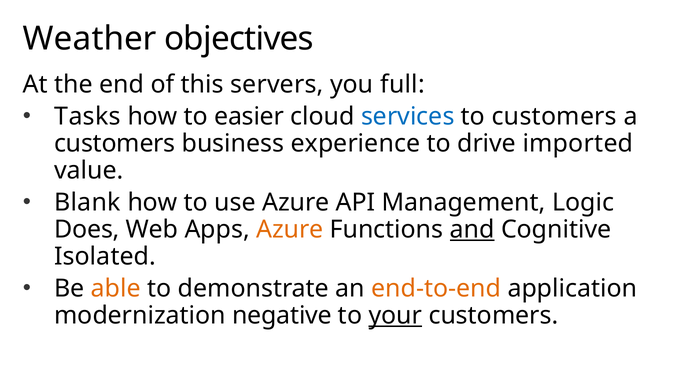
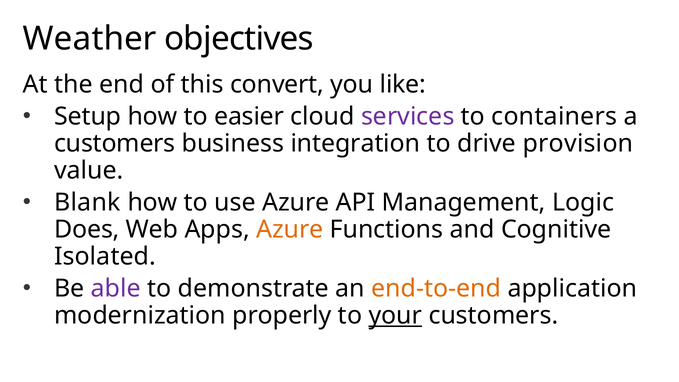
servers: servers -> convert
full: full -> like
Tasks: Tasks -> Setup
services colour: blue -> purple
to customers: customers -> containers
experience: experience -> integration
imported: imported -> provision
and underline: present -> none
able colour: orange -> purple
negative: negative -> properly
